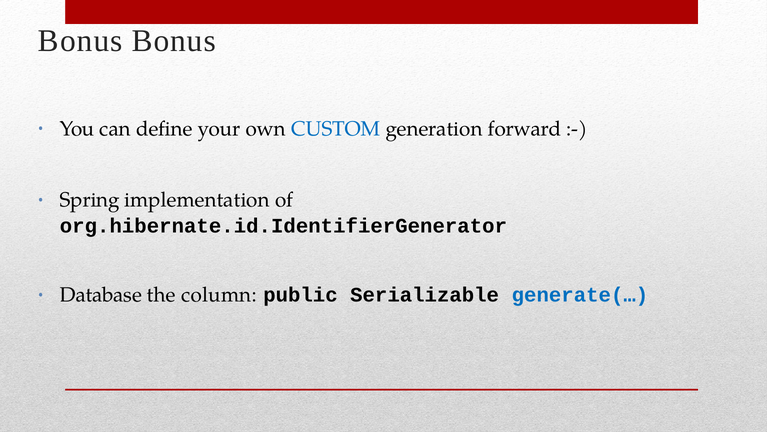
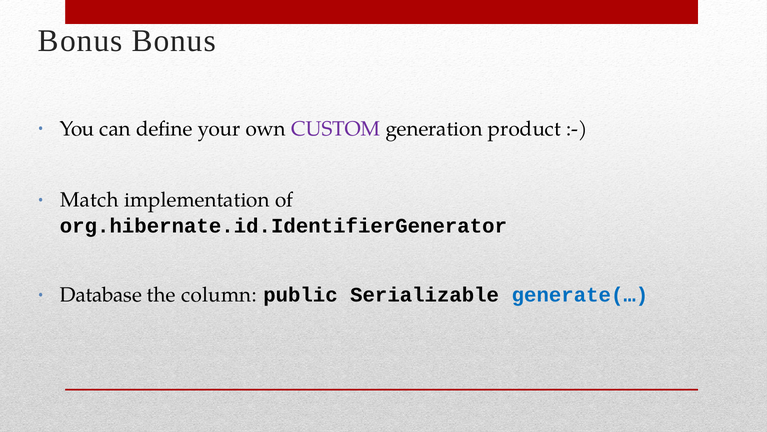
CUSTOM colour: blue -> purple
forward: forward -> product
Spring: Spring -> Match
